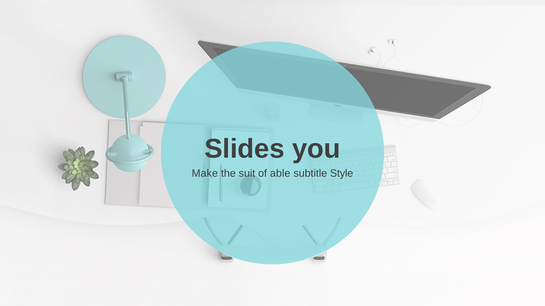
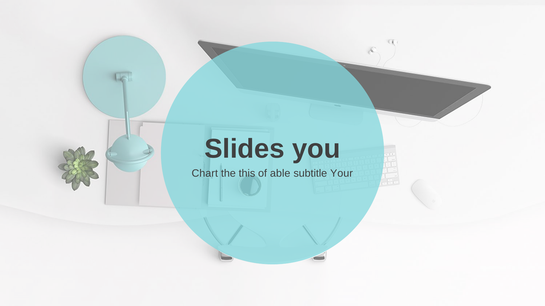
Make: Make -> Chart
suit: suit -> this
Style: Style -> Your
